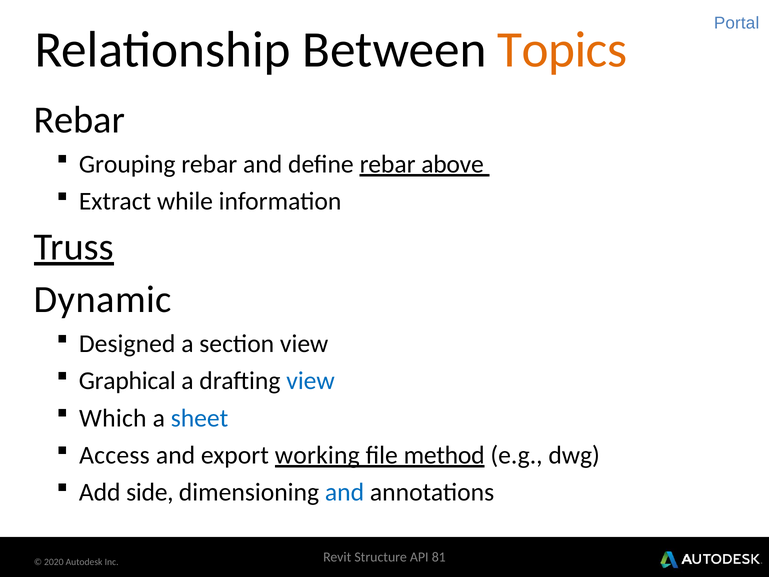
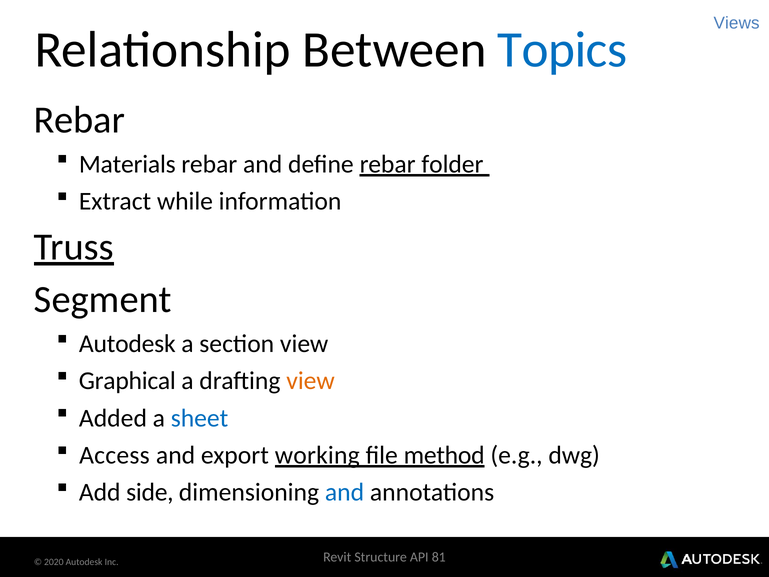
Portal: Portal -> Views
Topics colour: orange -> blue
Grouping: Grouping -> Materials
above: above -> folder
Dynamic: Dynamic -> Segment
Designed at (127, 344): Designed -> Autodesk
view at (311, 381) colour: blue -> orange
Which: Which -> Added
